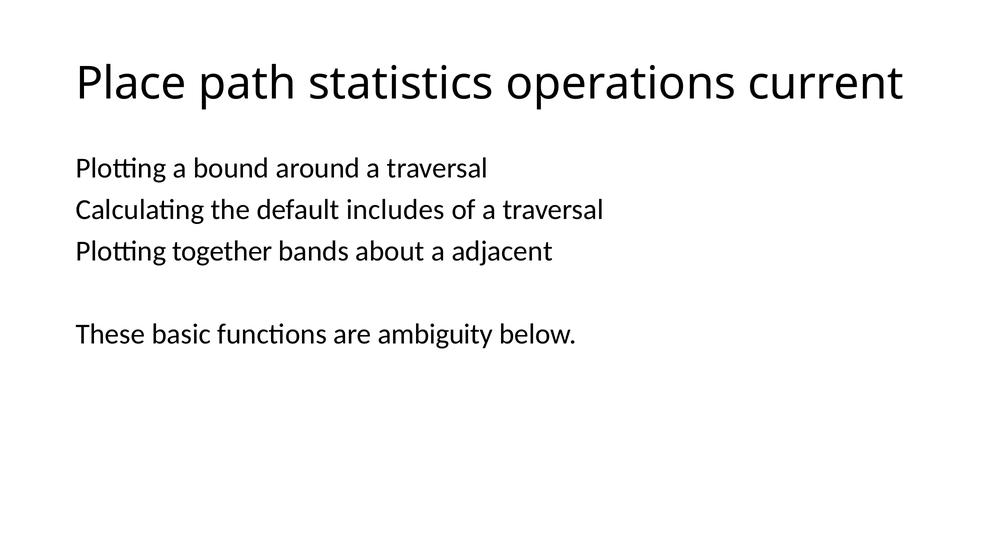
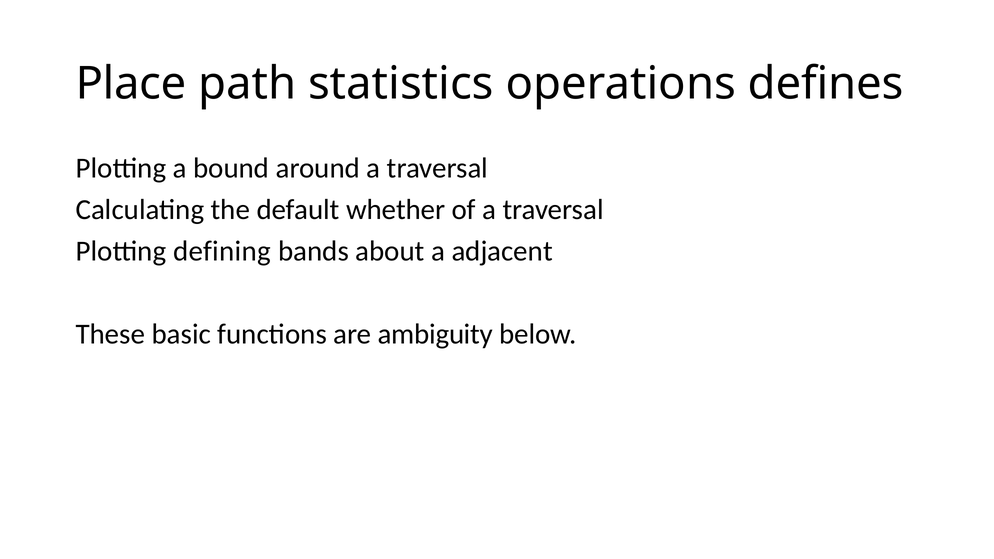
current: current -> defines
includes: includes -> whether
together: together -> defining
